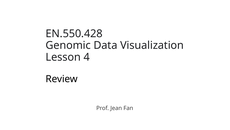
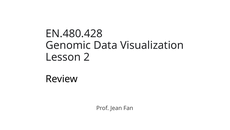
EN.550.428: EN.550.428 -> EN.480.428
4: 4 -> 2
